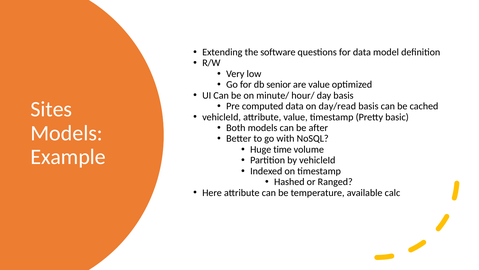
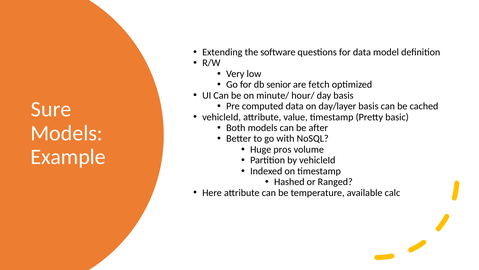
are value: value -> fetch
Sites: Sites -> Sure
day/read: day/read -> day/layer
time: time -> pros
